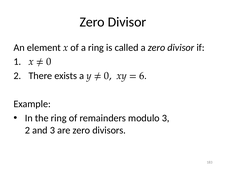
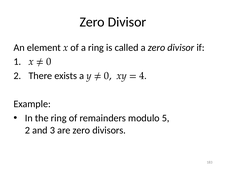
6: 6 -> 4
modulo 3: 3 -> 5
